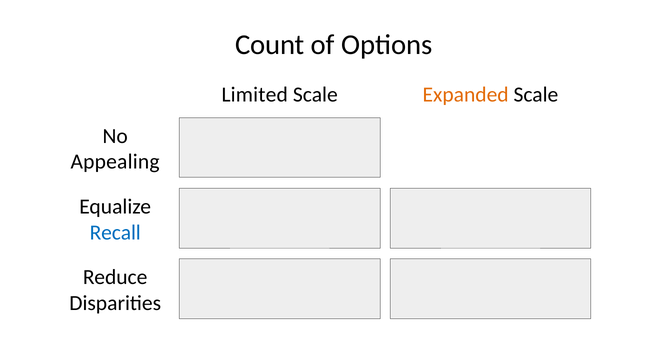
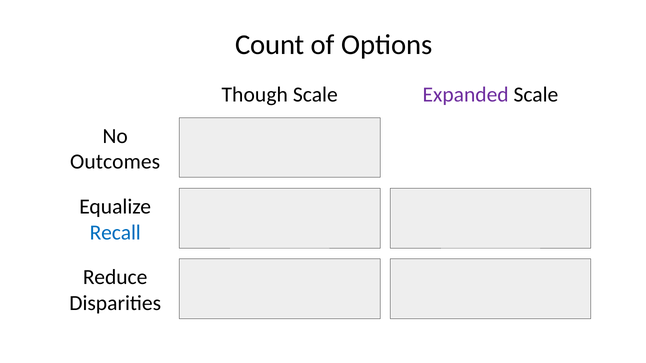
Limited: Limited -> Though
Expanded colour: orange -> purple
Appealing: Appealing -> Outcomes
